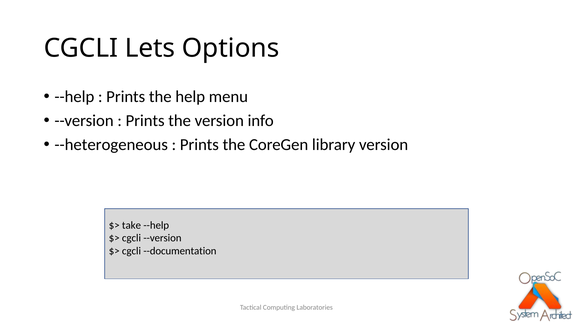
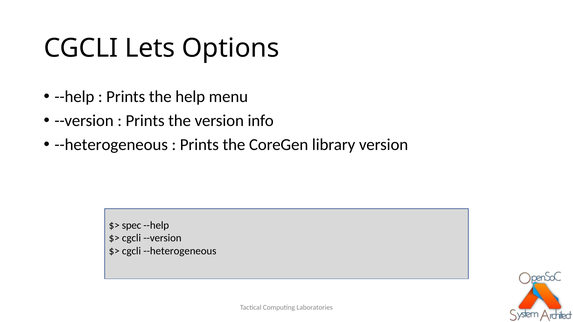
take: take -> spec
cgcli --documentation: --documentation -> --heterogeneous
